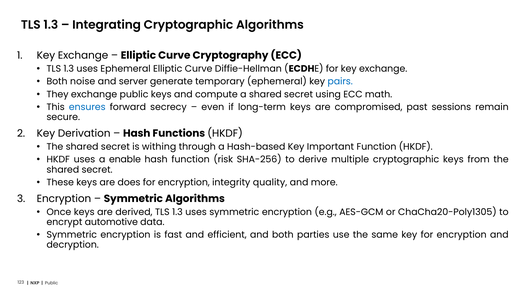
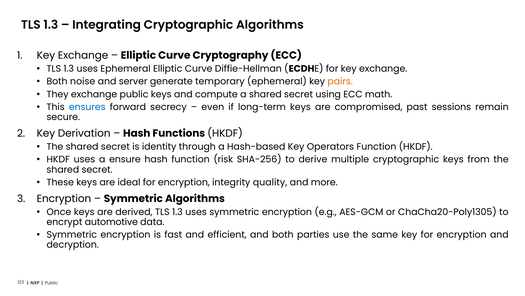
pairs colour: blue -> orange
withing: withing -> identity
Important: Important -> Operators
enable: enable -> ensure
does: does -> ideal
